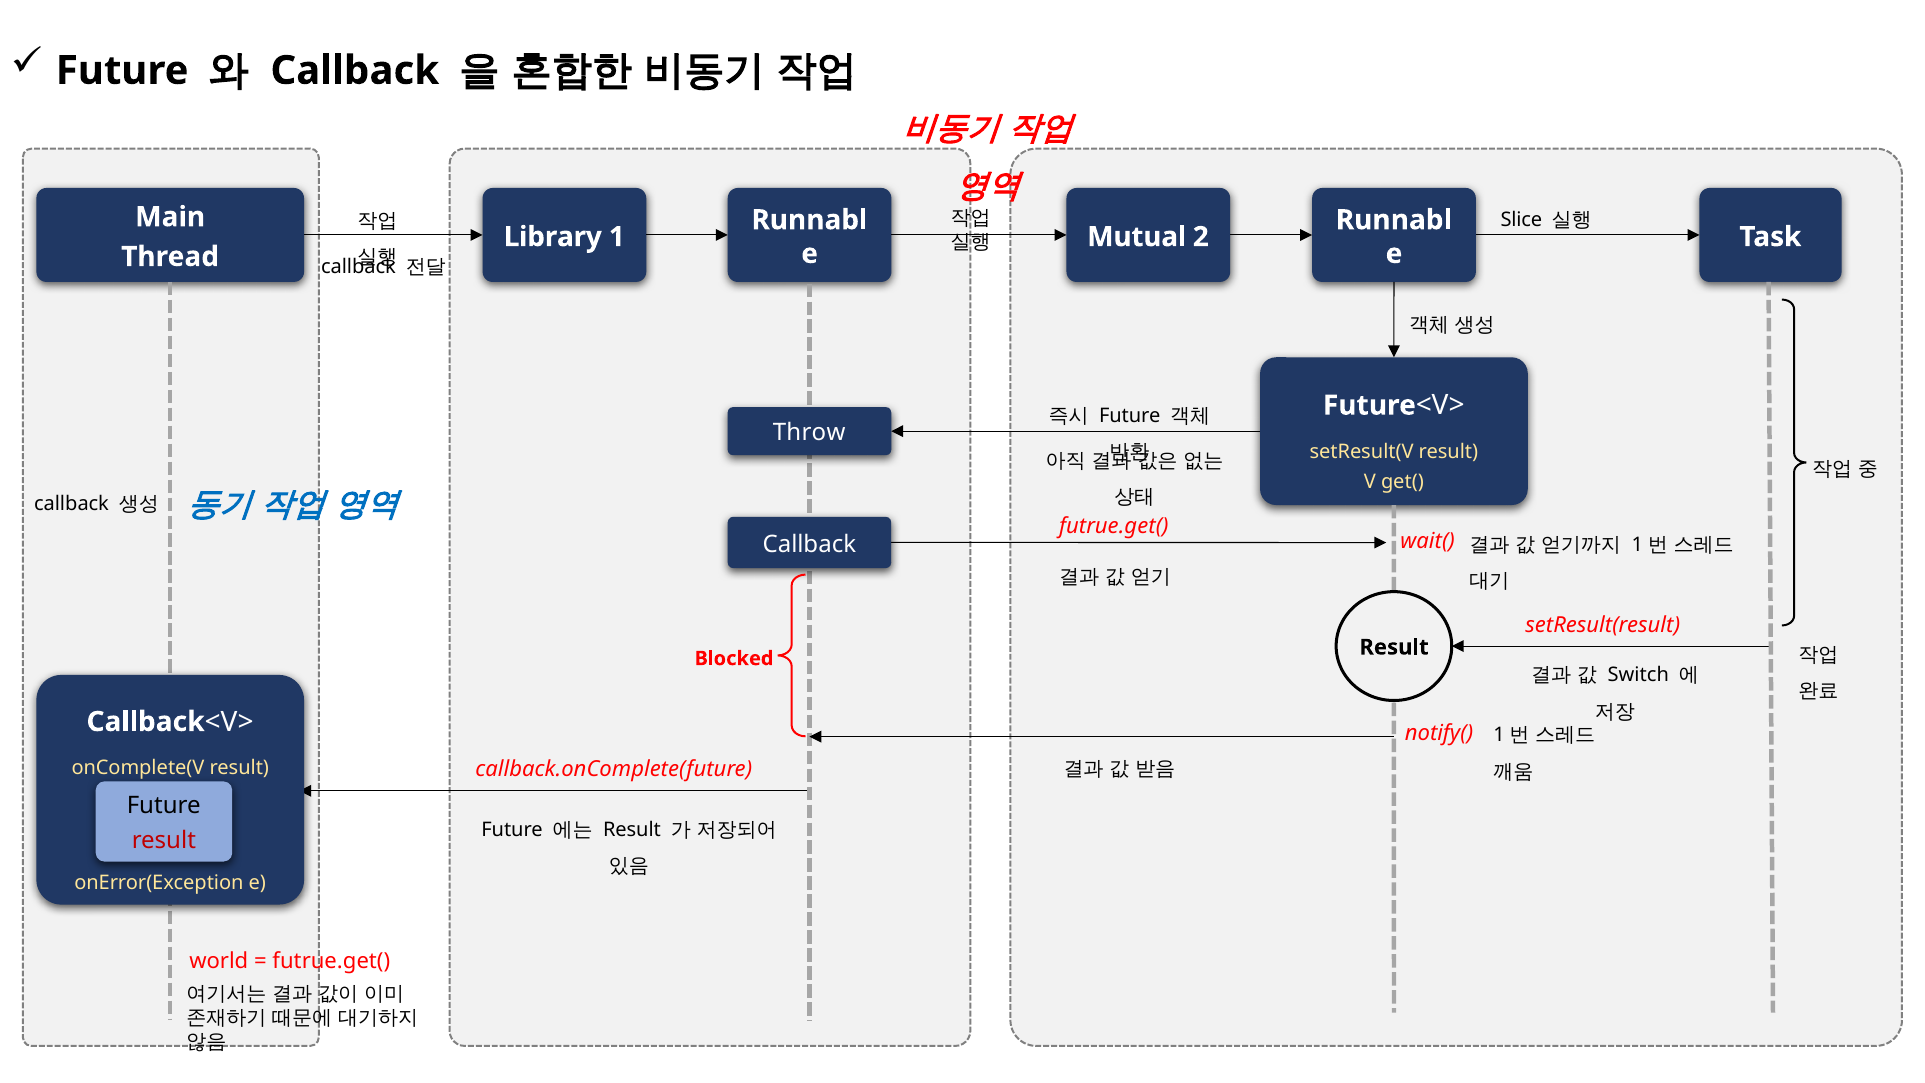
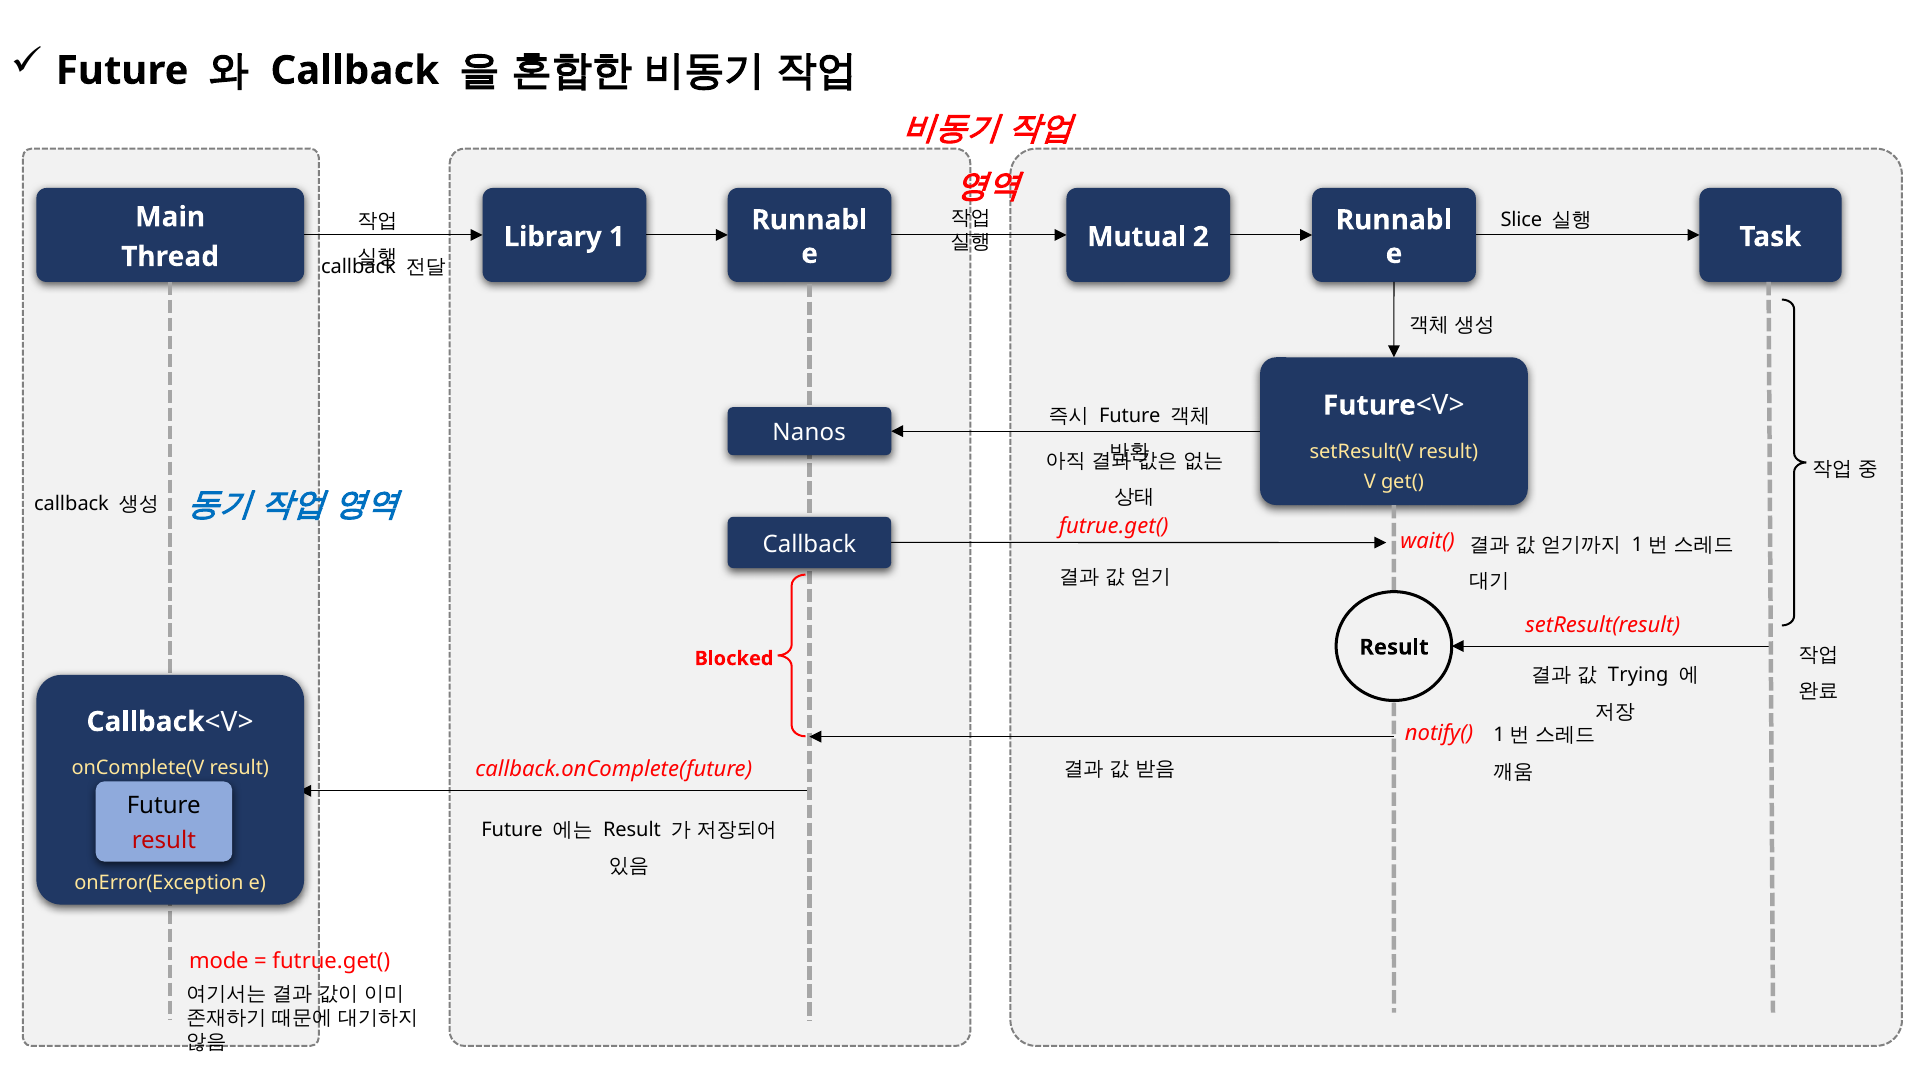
Throw: Throw -> Nanos
Switch: Switch -> Trying
world: world -> mode
